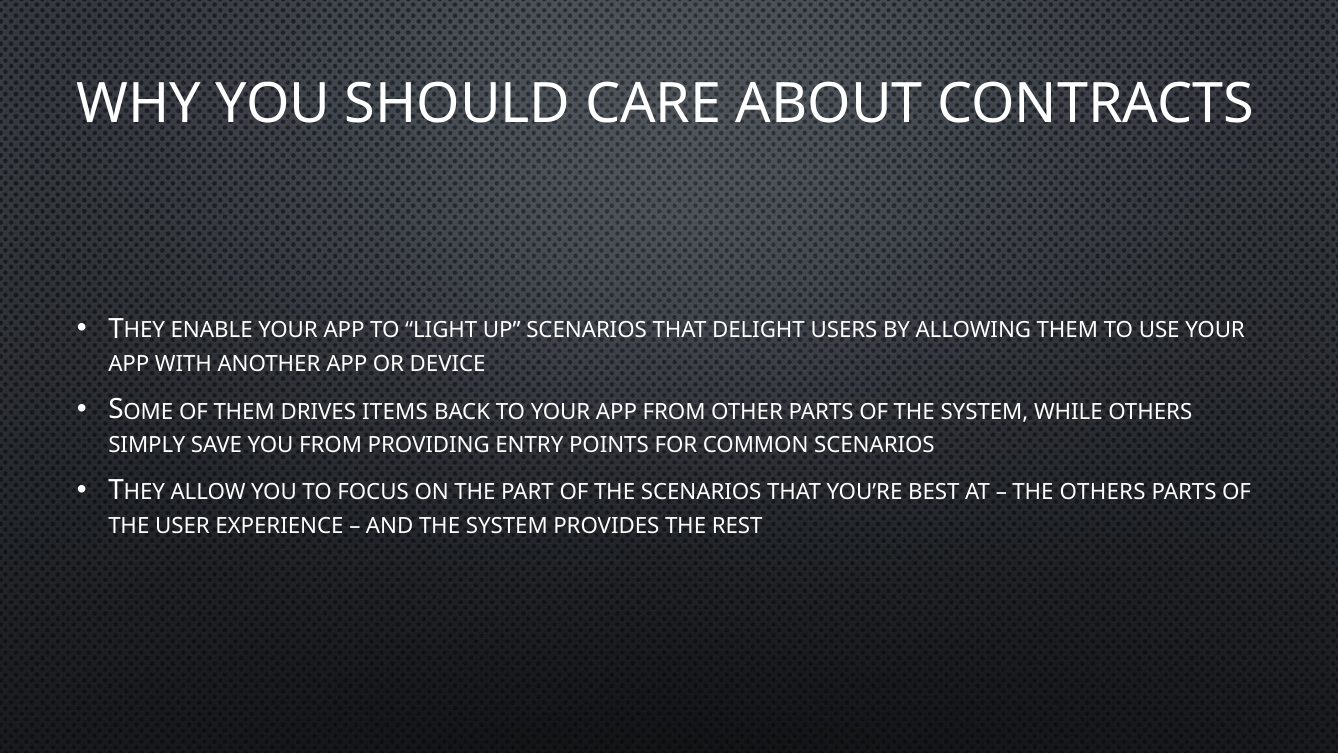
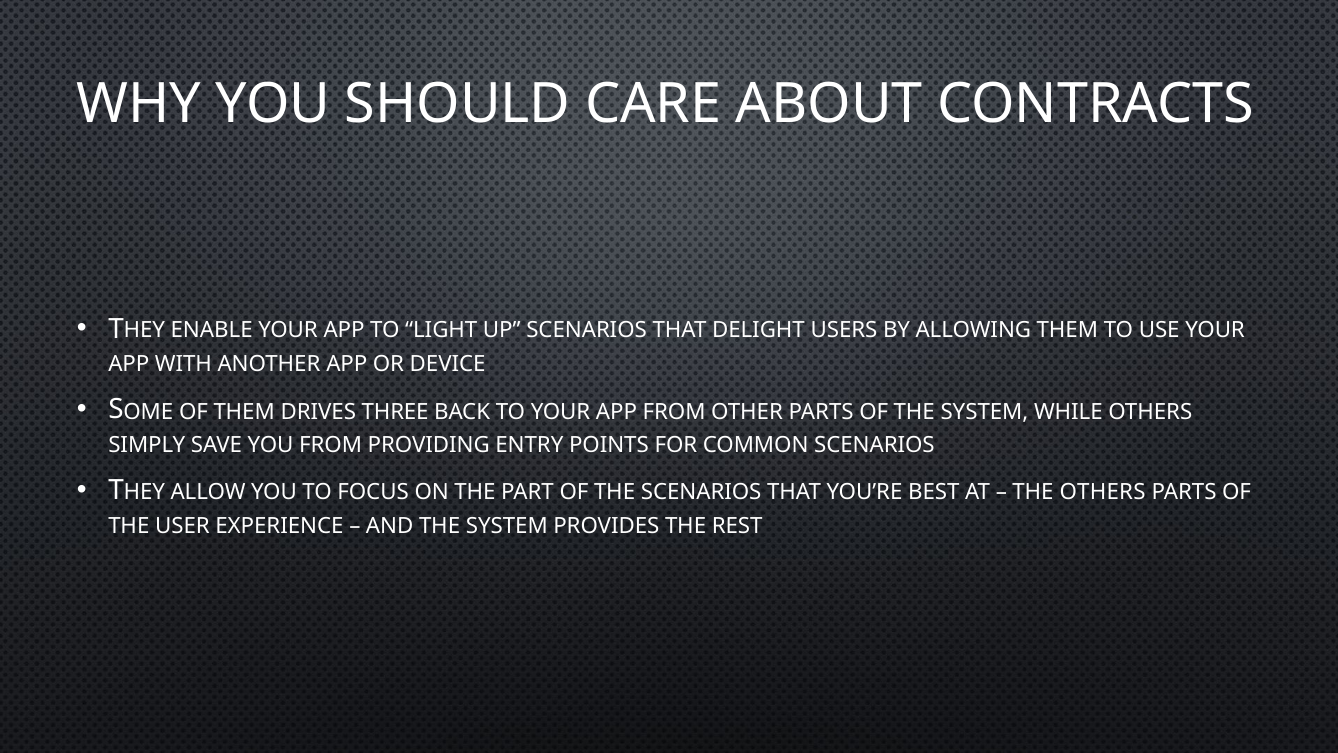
ITEMS: ITEMS -> THREE
